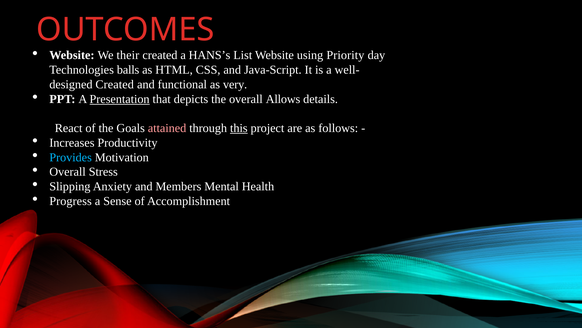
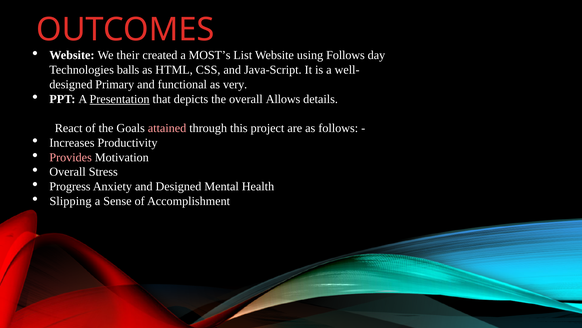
HANS’s: HANS’s -> MOST’s
using Priority: Priority -> Follows
Created at (115, 84): Created -> Primary
this underline: present -> none
Provides colour: light blue -> pink
Slipping: Slipping -> Progress
and Members: Members -> Designed
Progress: Progress -> Slipping
